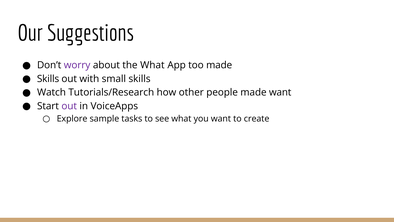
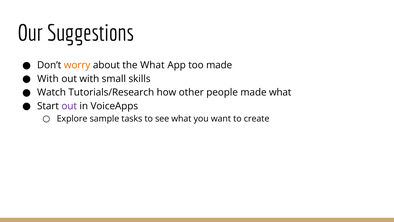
worry colour: purple -> orange
Skills at (48, 79): Skills -> With
made want: want -> what
